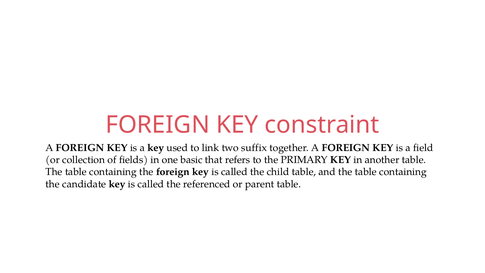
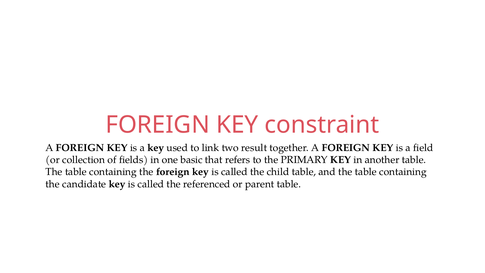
suffix: suffix -> result
